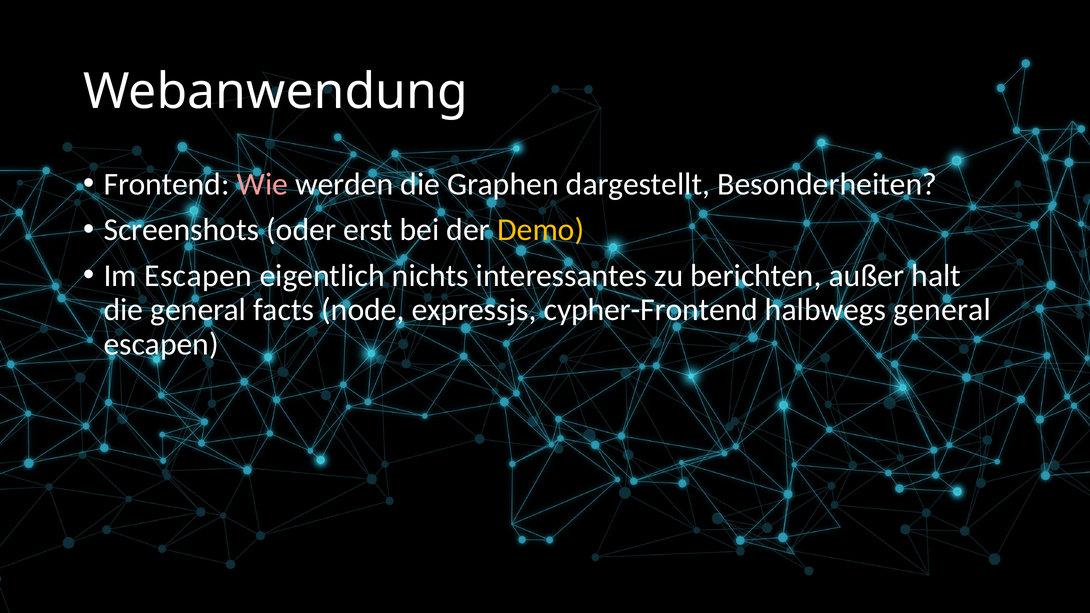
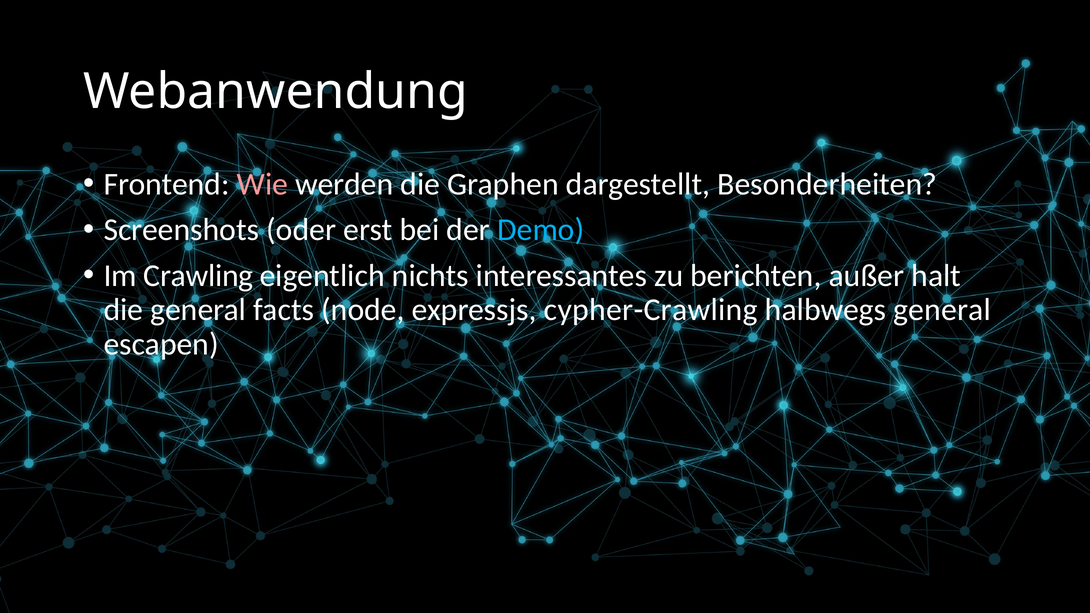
Demo colour: yellow -> light blue
Im Escapen: Escapen -> Crawling
cypher-Frontend: cypher-Frontend -> cypher-Crawling
